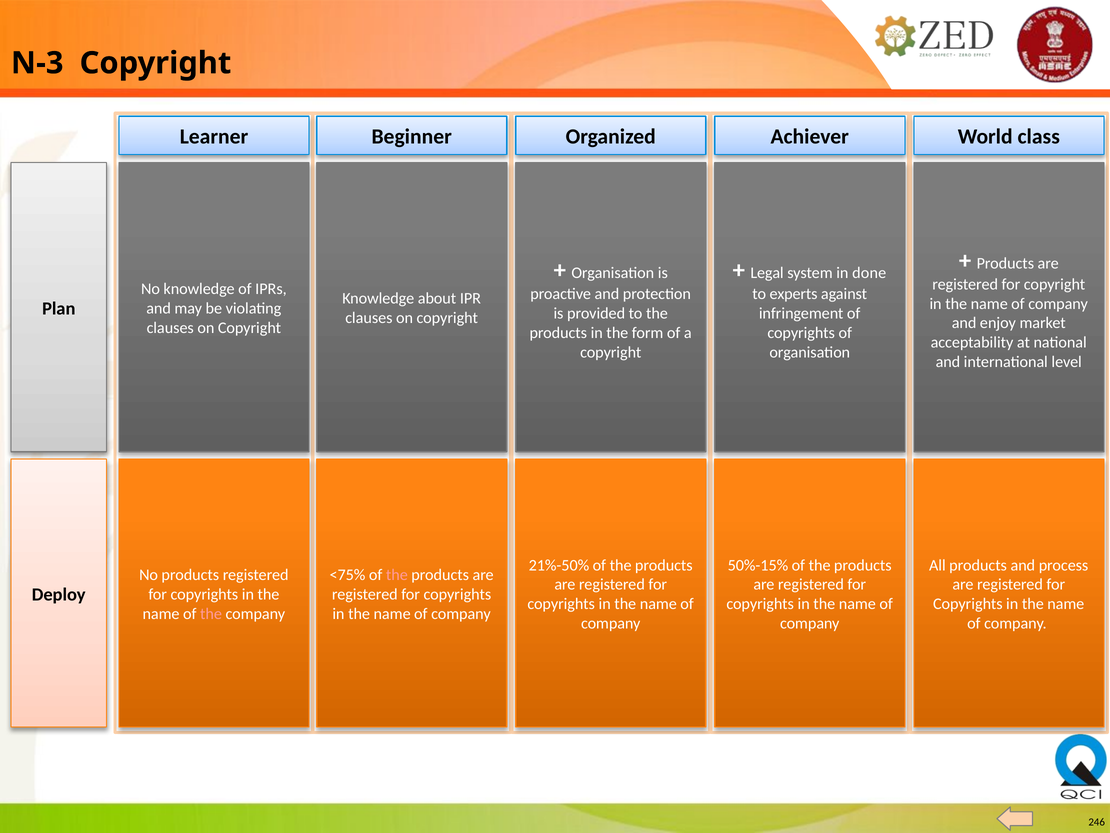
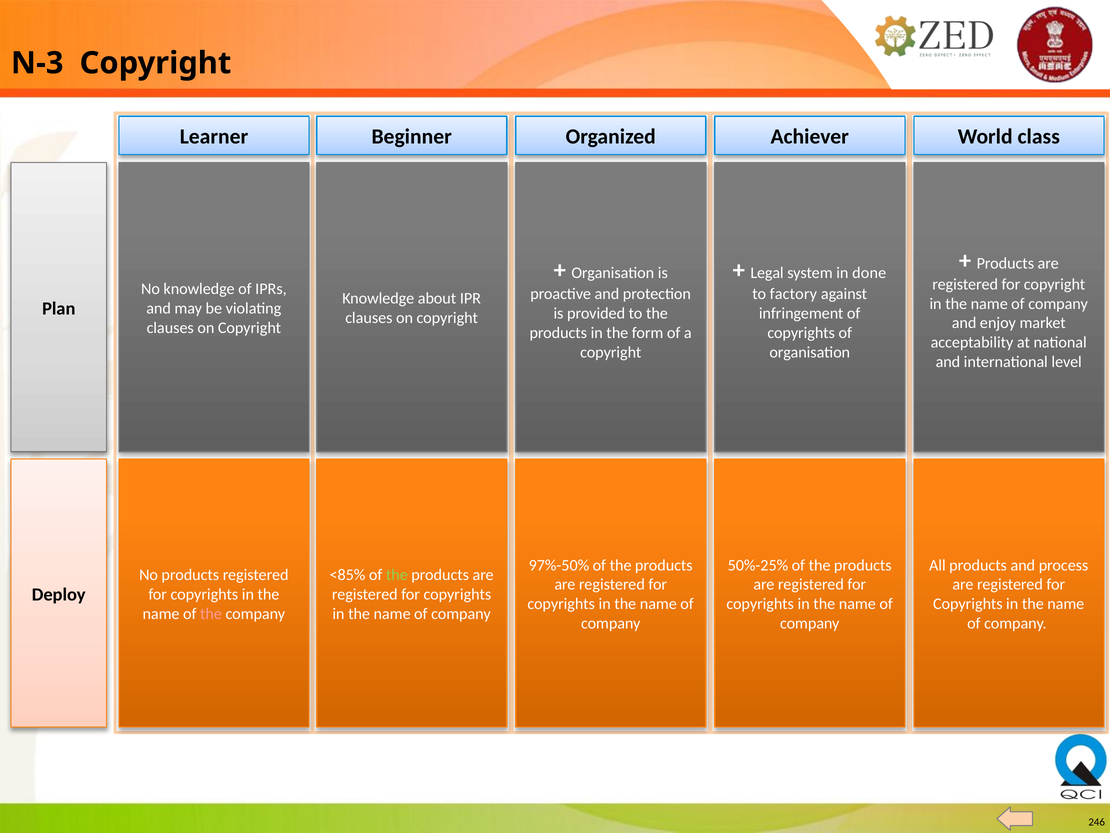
experts: experts -> factory
21%-50%: 21%-50% -> 97%-50%
50%-15%: 50%-15% -> 50%-25%
<75%: <75% -> <85%
the at (397, 575) colour: pink -> light green
